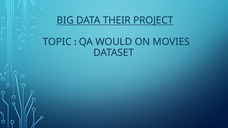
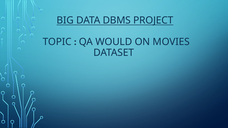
THEIR: THEIR -> DBMS
